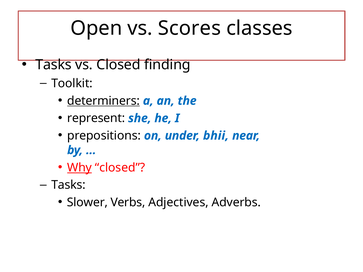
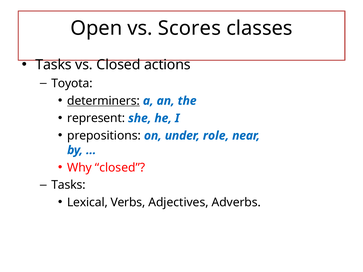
finding: finding -> actions
Toolkit: Toolkit -> Toyota
bhii: bhii -> role
Why underline: present -> none
Slower: Slower -> Lexical
